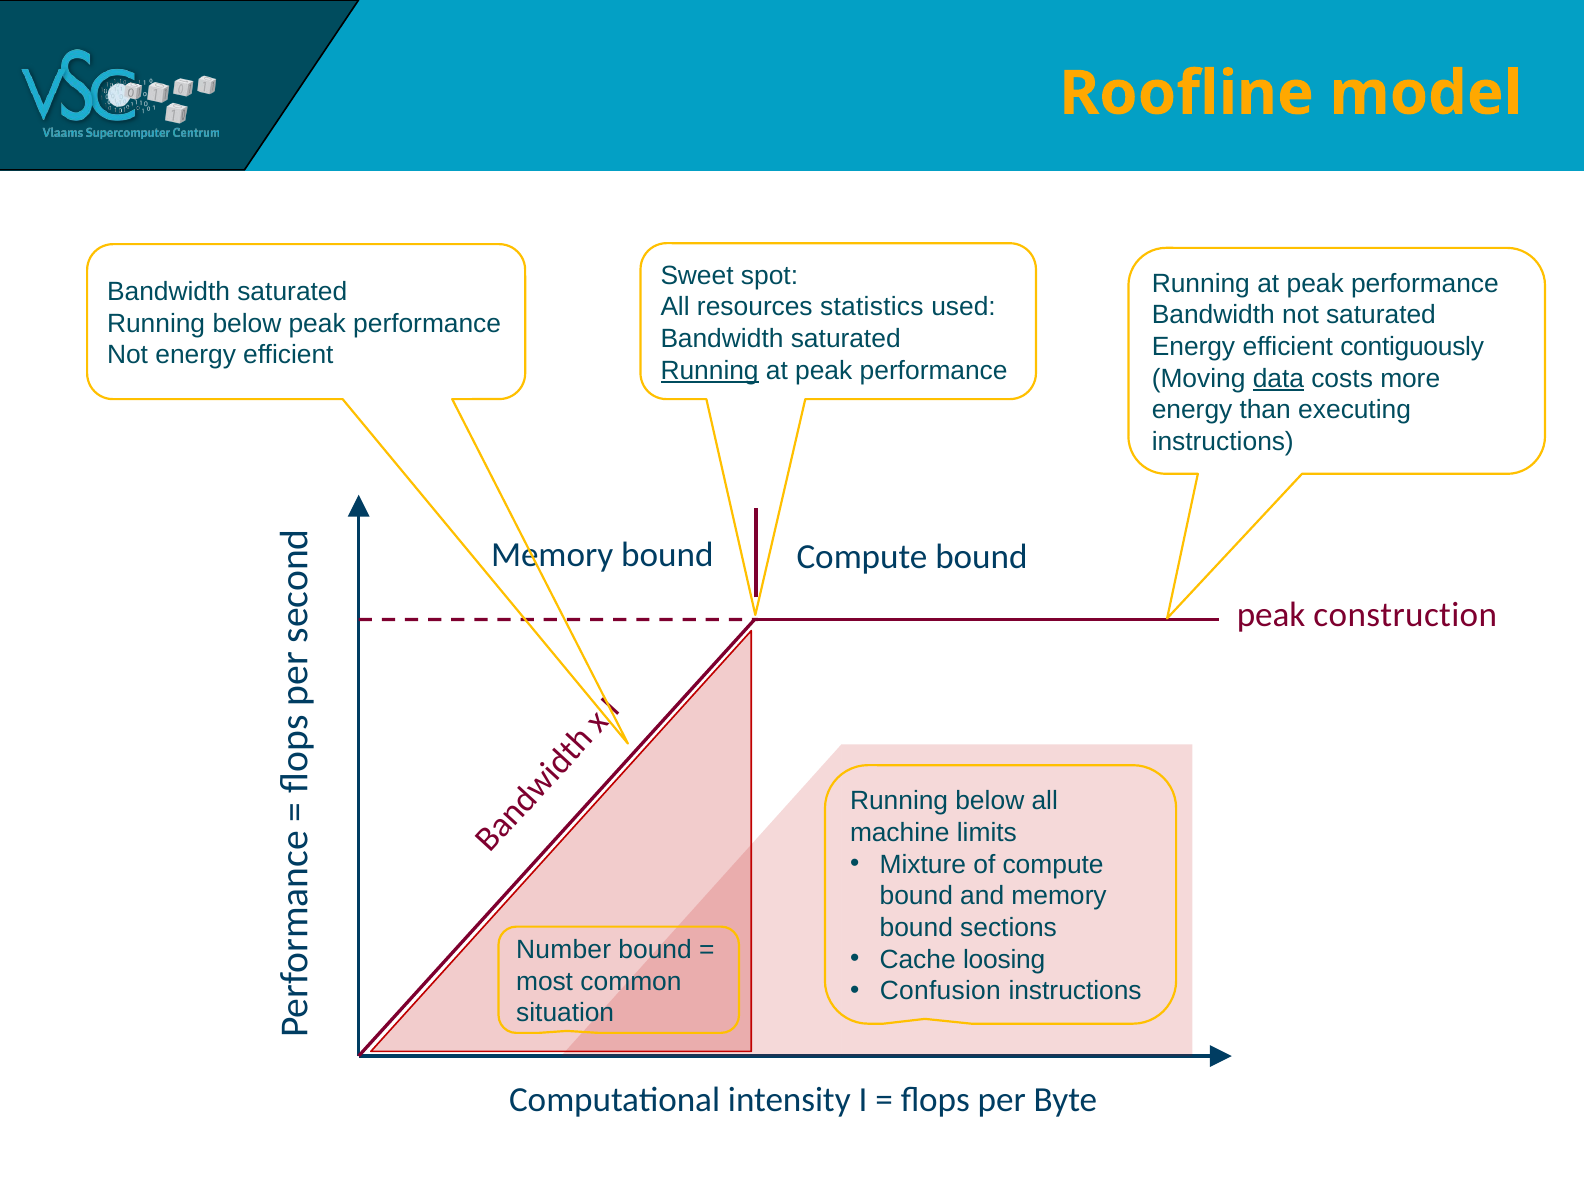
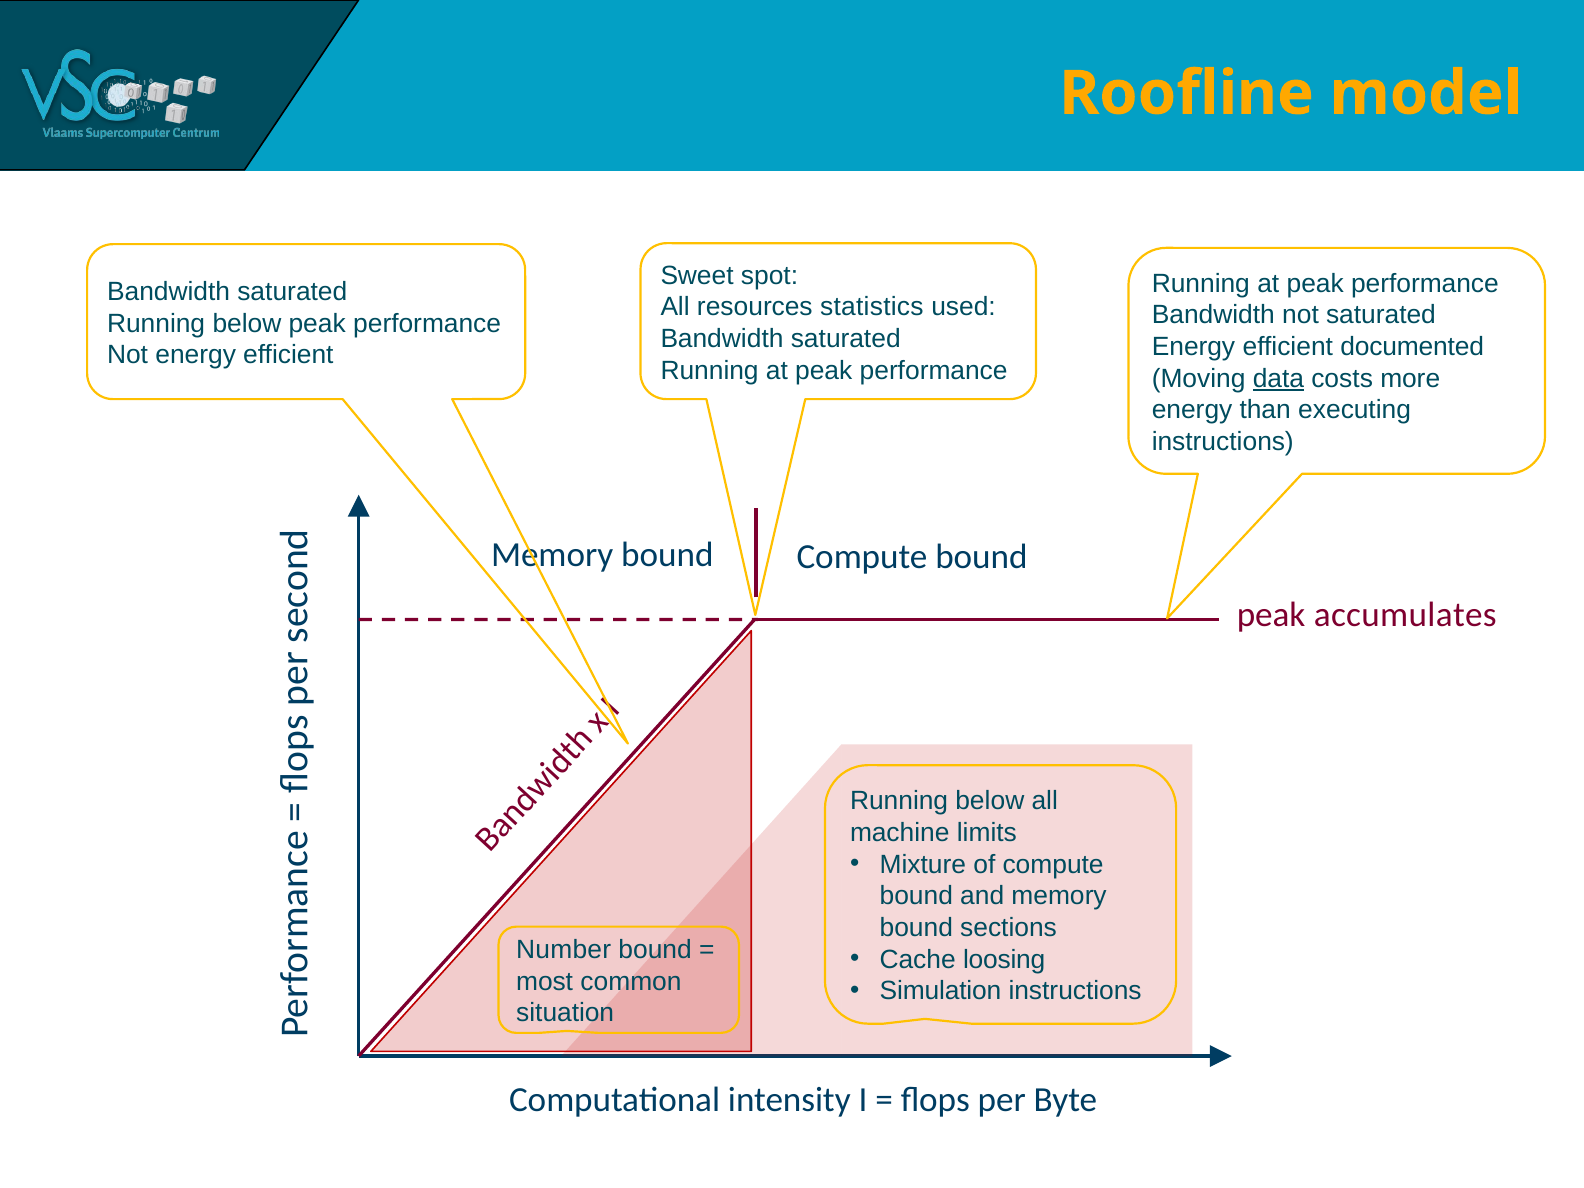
contiguously: contiguously -> documented
Running at (710, 370) underline: present -> none
construction: construction -> accumulates
Confusion: Confusion -> Simulation
